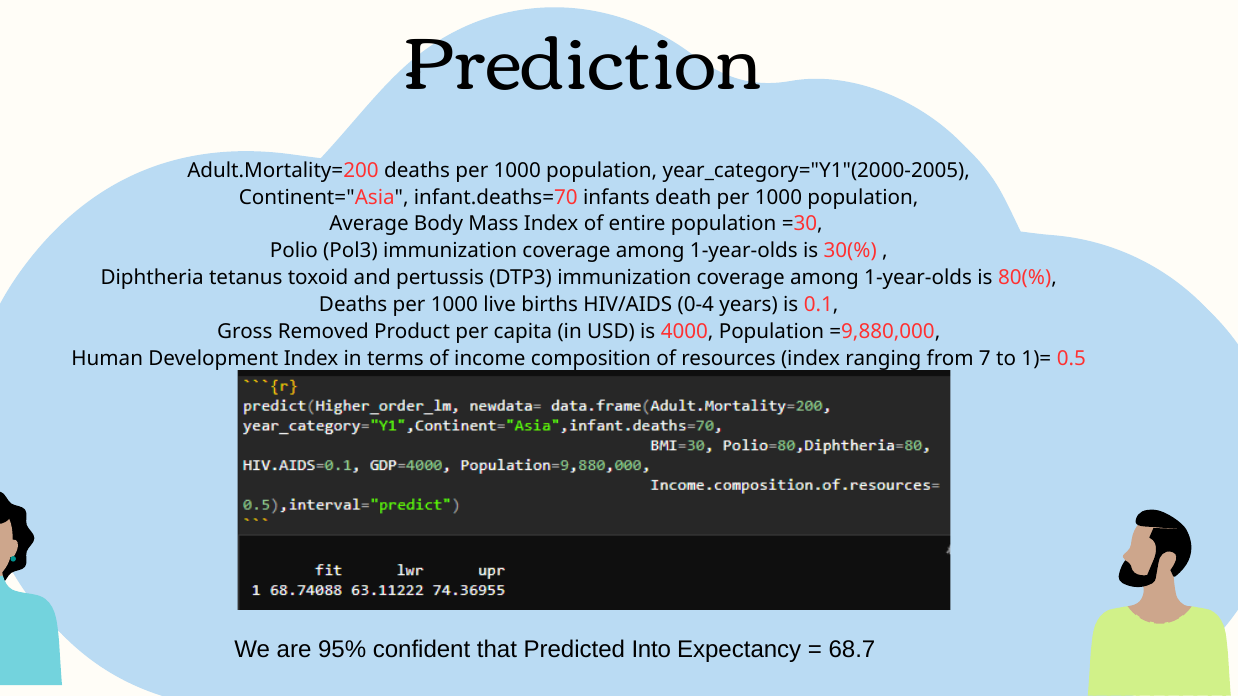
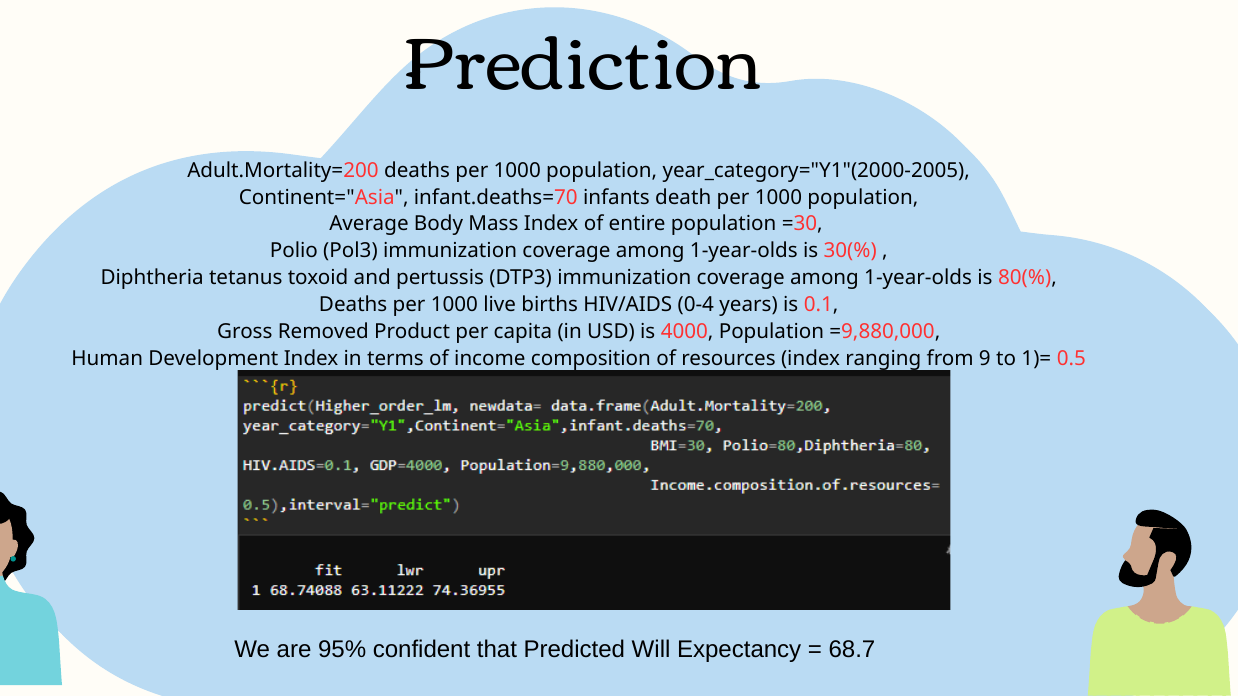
7: 7 -> 9
Into: Into -> Will
